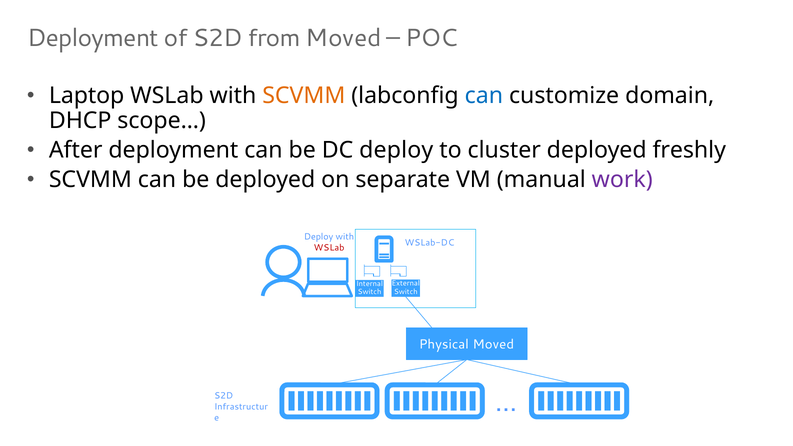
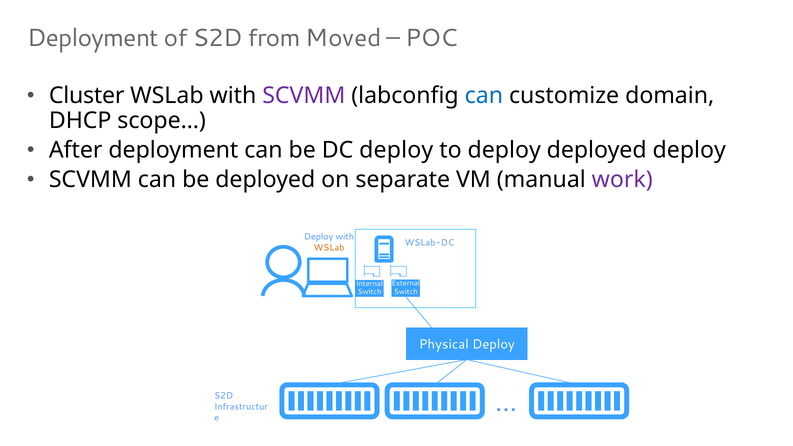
Laptop: Laptop -> Cluster
SCVMM at (304, 96) colour: orange -> purple
to cluster: cluster -> deploy
deployed freshly: freshly -> deploy
WSLab at (329, 248) colour: red -> orange
Physical Moved: Moved -> Deploy
